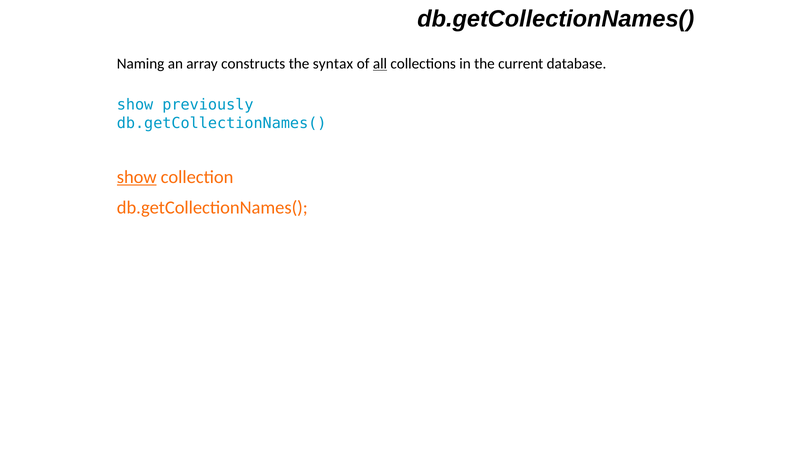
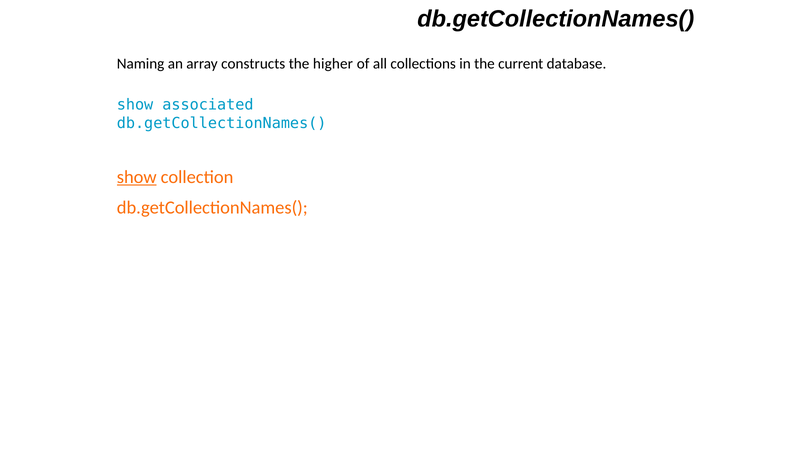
syntax: syntax -> higher
all underline: present -> none
previously: previously -> associated
